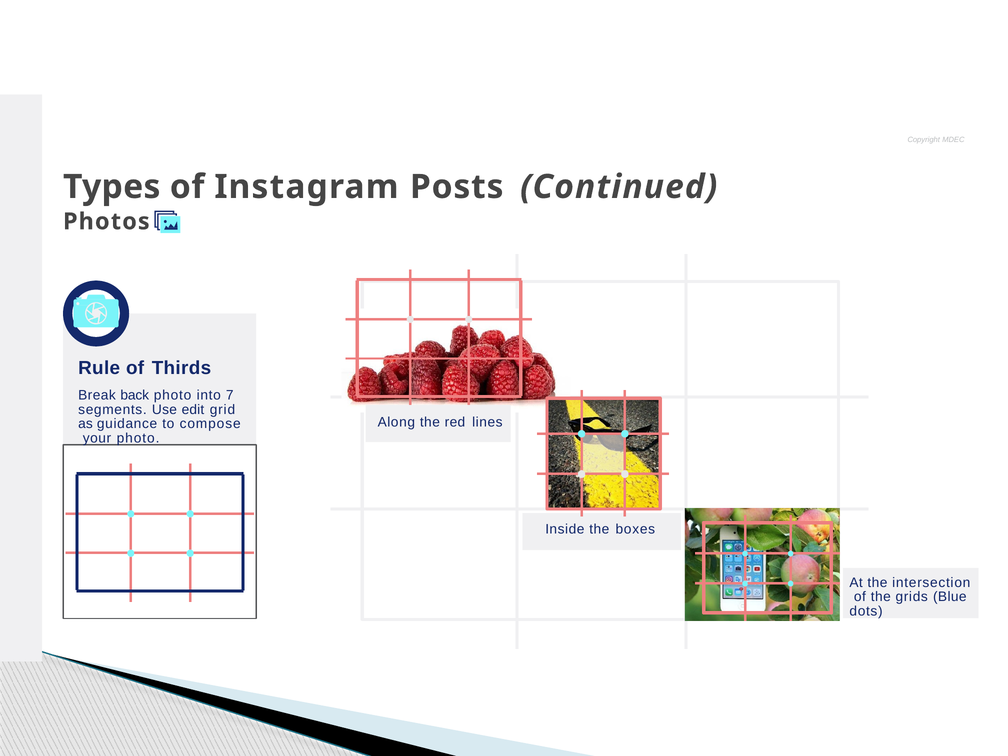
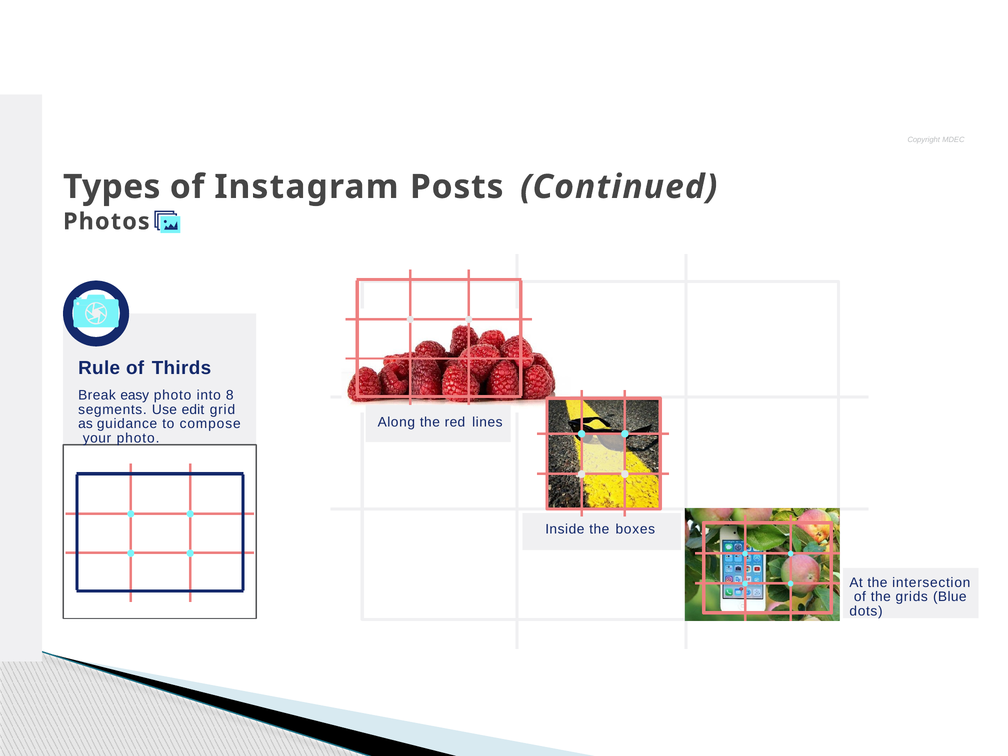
back: back -> easy
7: 7 -> 8
